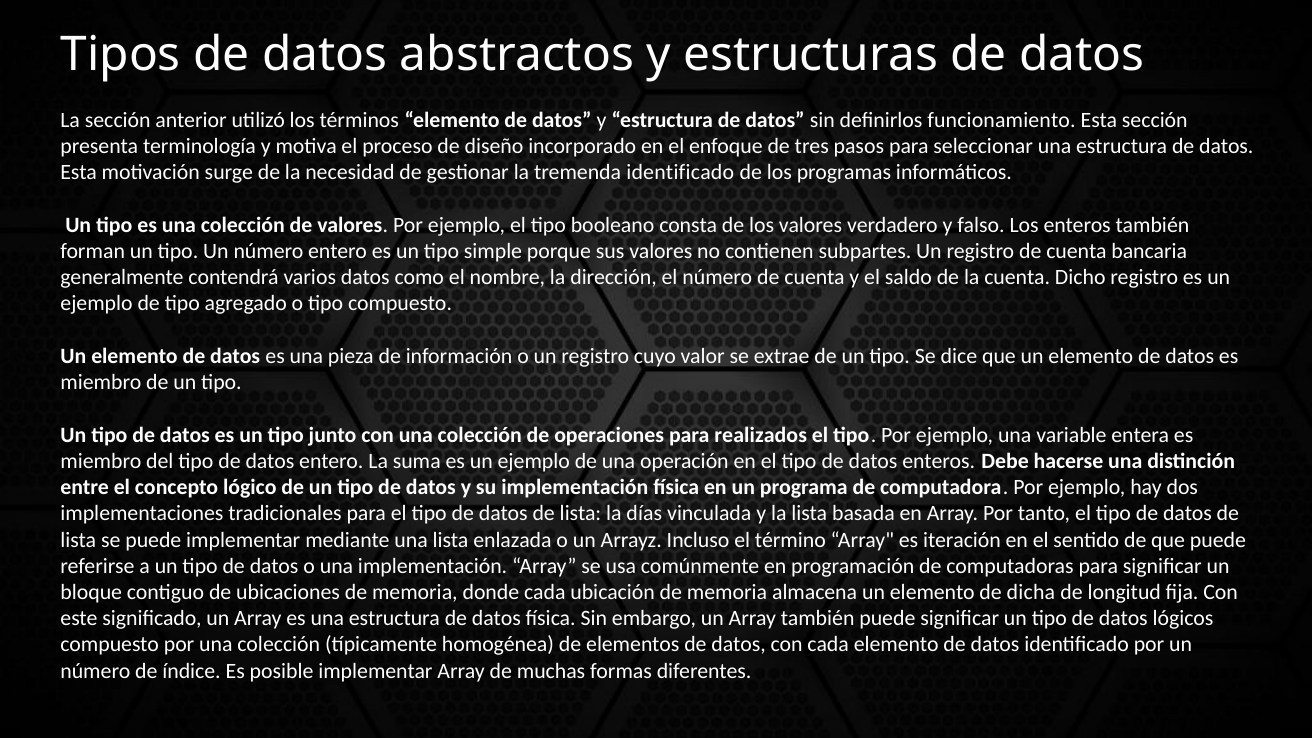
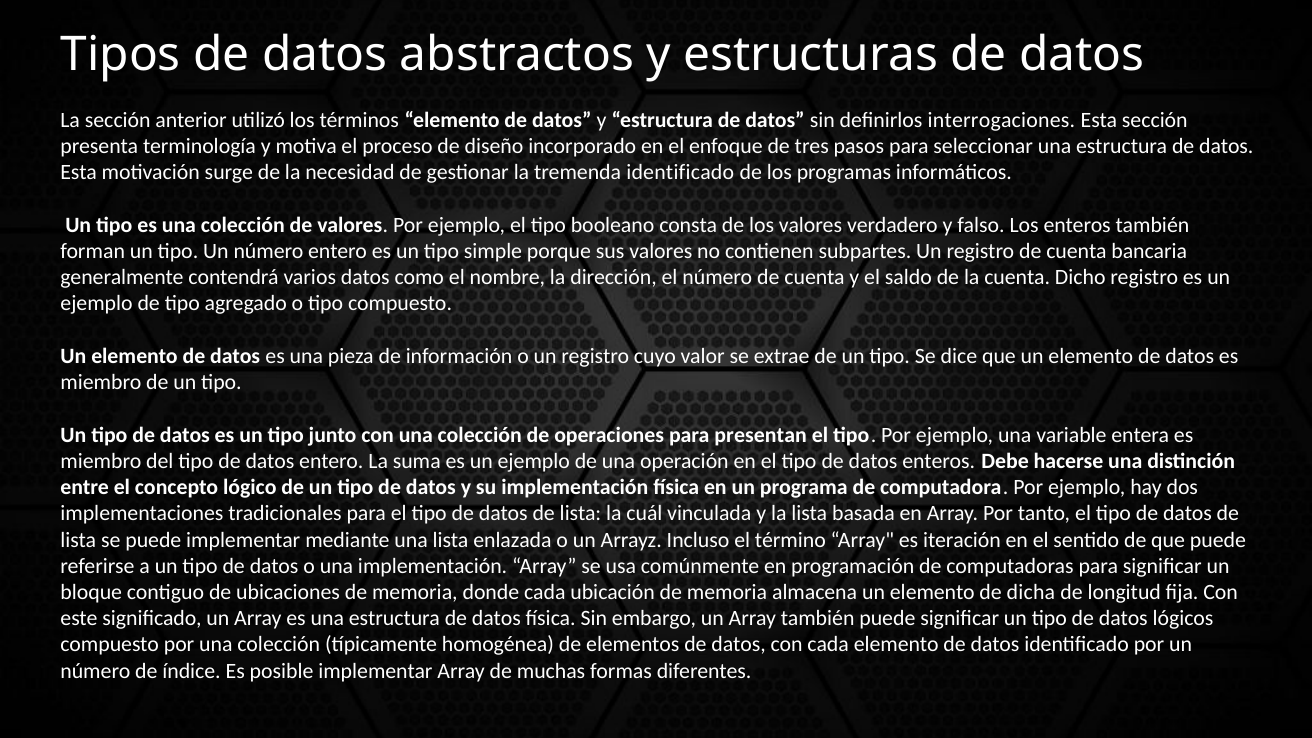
funcionamiento: funcionamiento -> interrogaciones
realizados: realizados -> presentan
días: días -> cuál
